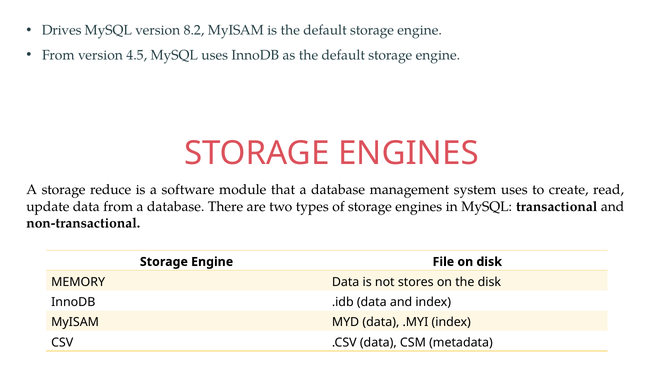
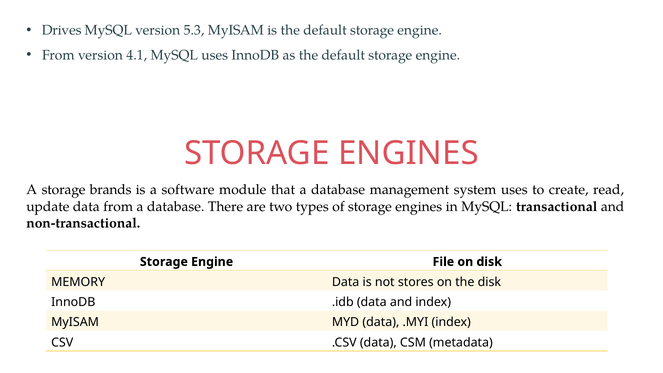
8.2: 8.2 -> 5.3
4.5: 4.5 -> 4.1
reduce: reduce -> brands
